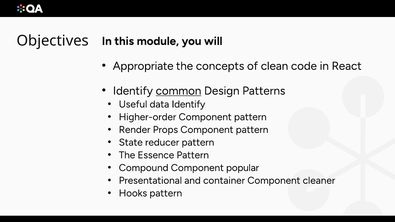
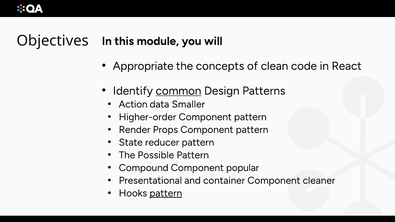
Useful: Useful -> Action
data Identify: Identify -> Smaller
Essence: Essence -> Possible
pattern at (166, 193) underline: none -> present
